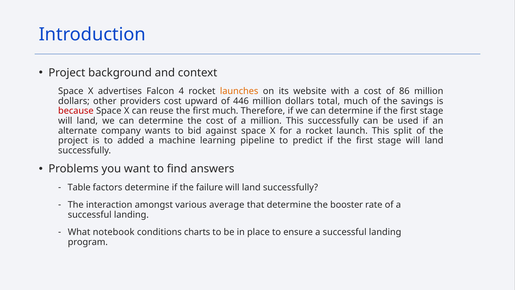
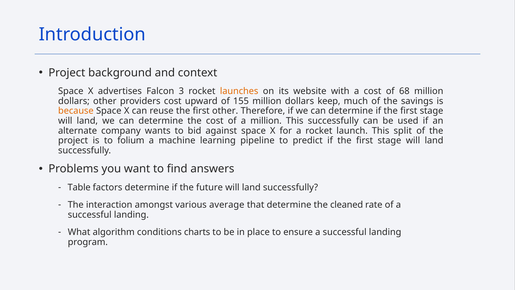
4: 4 -> 3
86: 86 -> 68
446: 446 -> 155
total: total -> keep
because colour: red -> orange
first much: much -> other
added: added -> folium
failure: failure -> future
booster: booster -> cleaned
notebook: notebook -> algorithm
